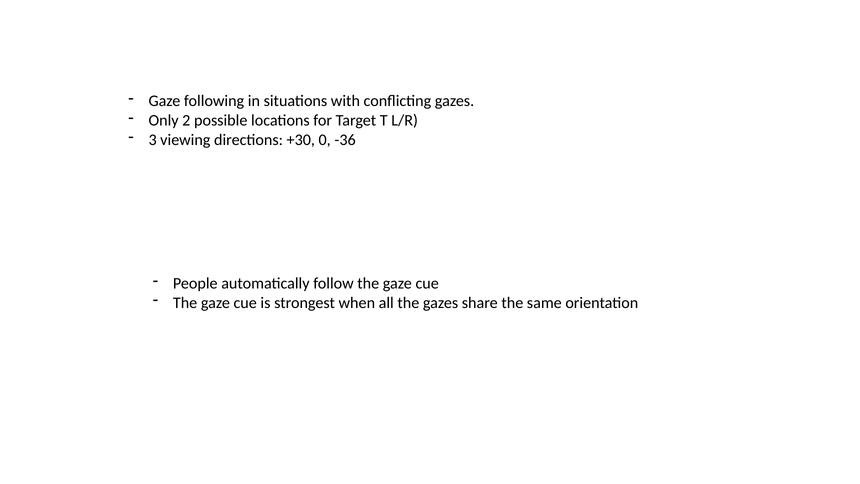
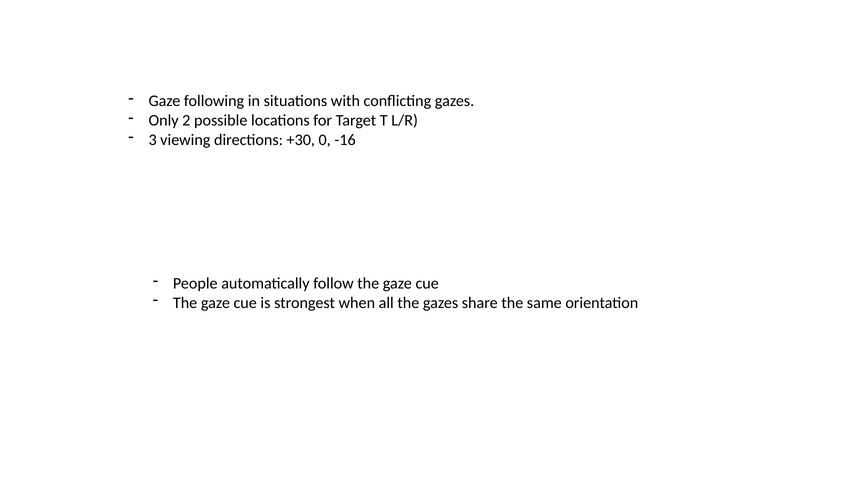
-36: -36 -> -16
